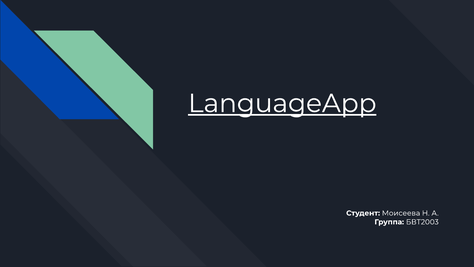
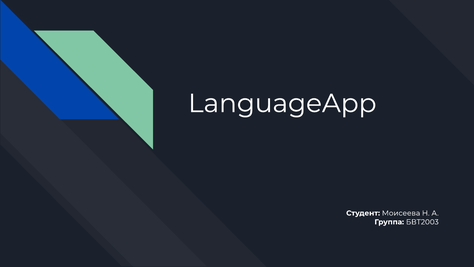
LanguageApp underline: present -> none
